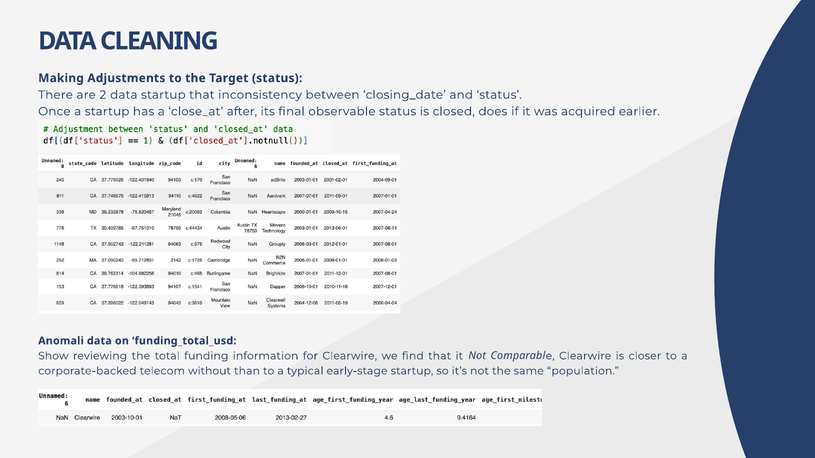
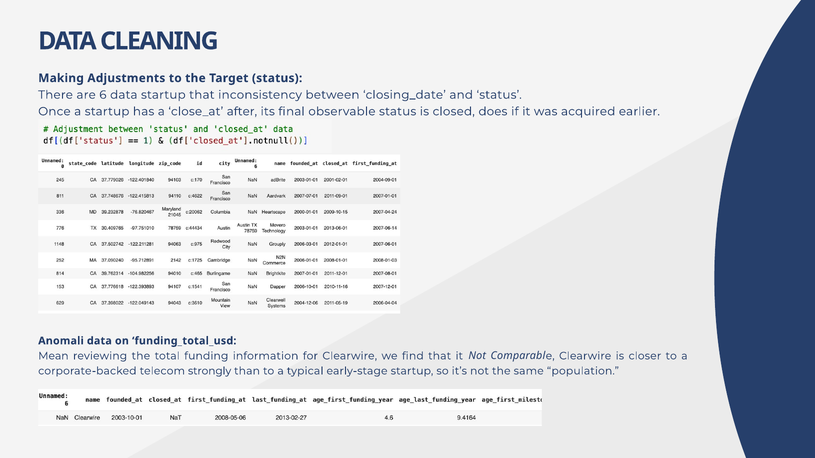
2: 2 -> 6
Show: Show -> Mean
without: without -> strongly
